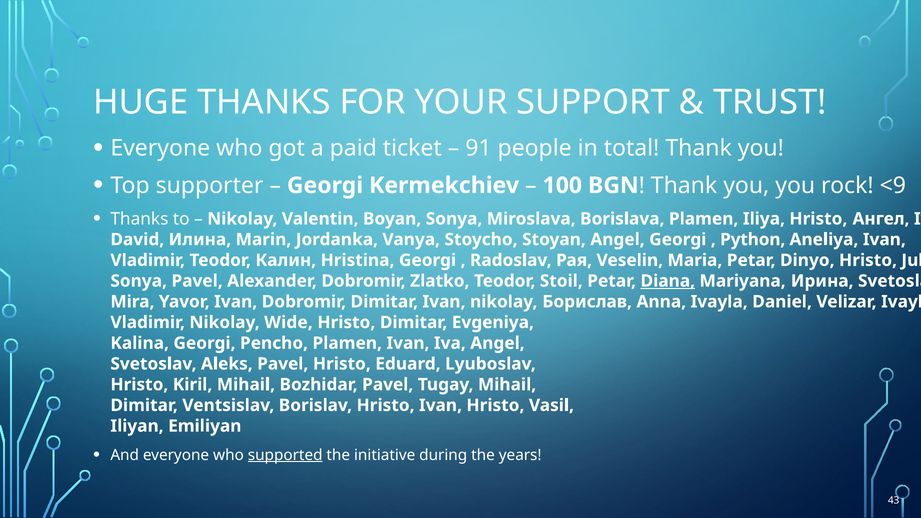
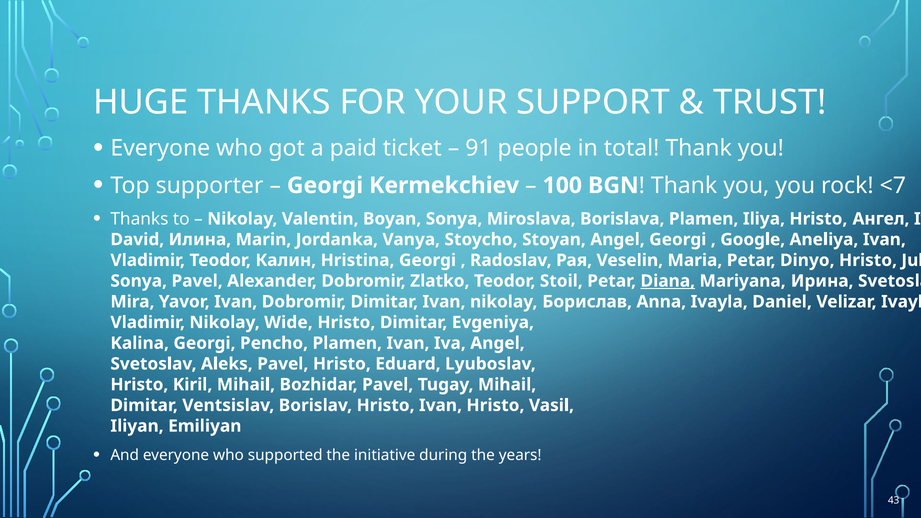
<9: <9 -> <7
Python: Python -> Google
supported underline: present -> none
